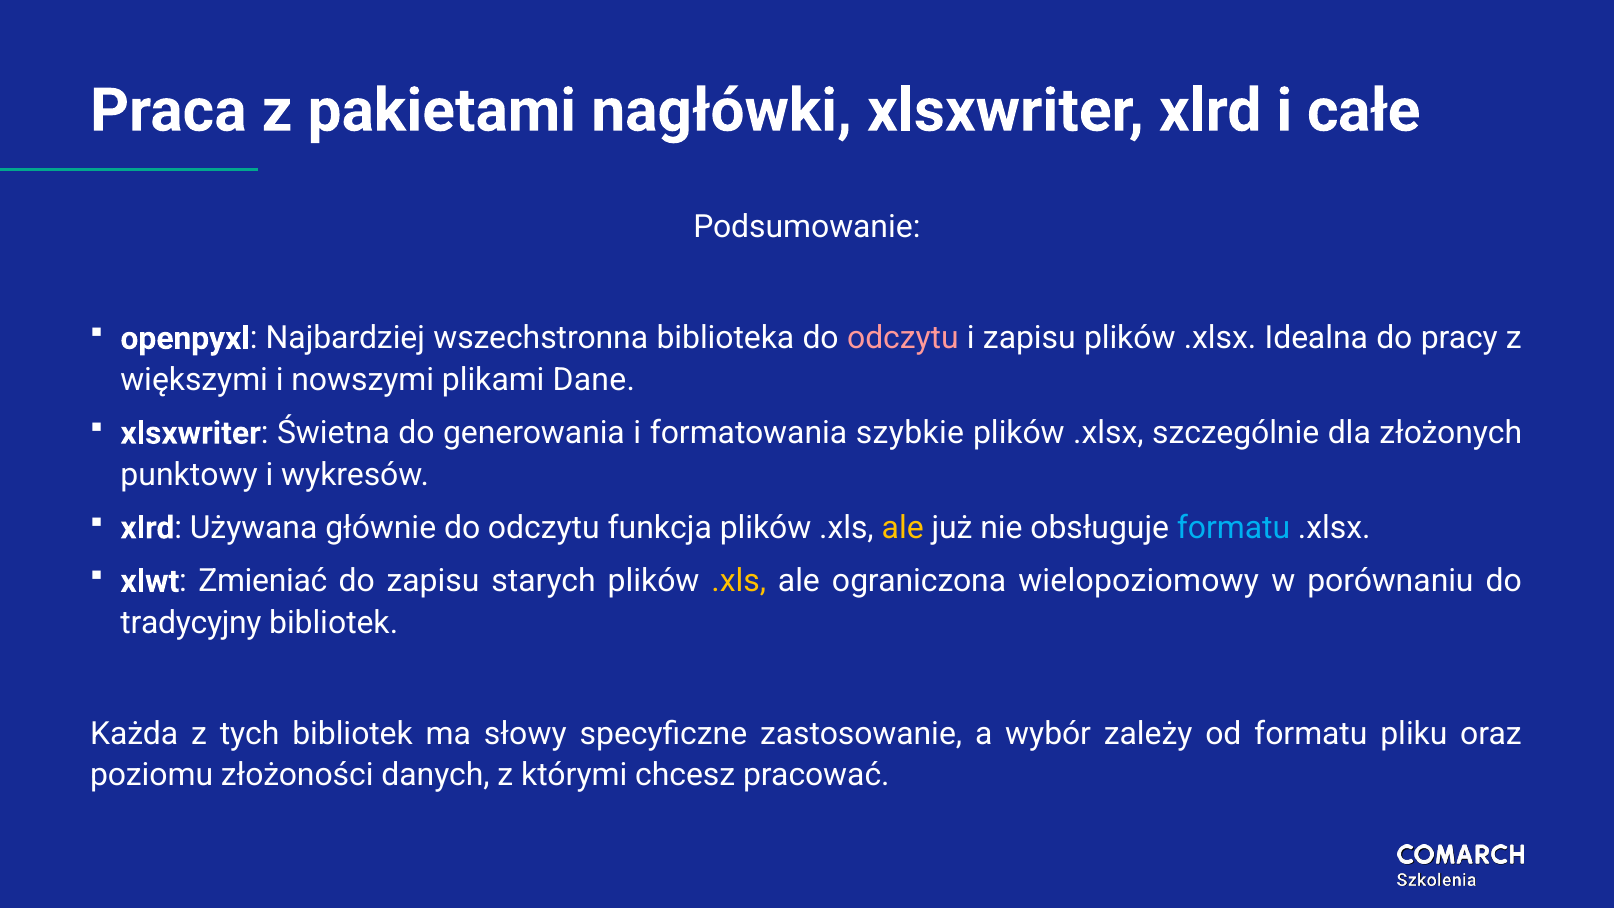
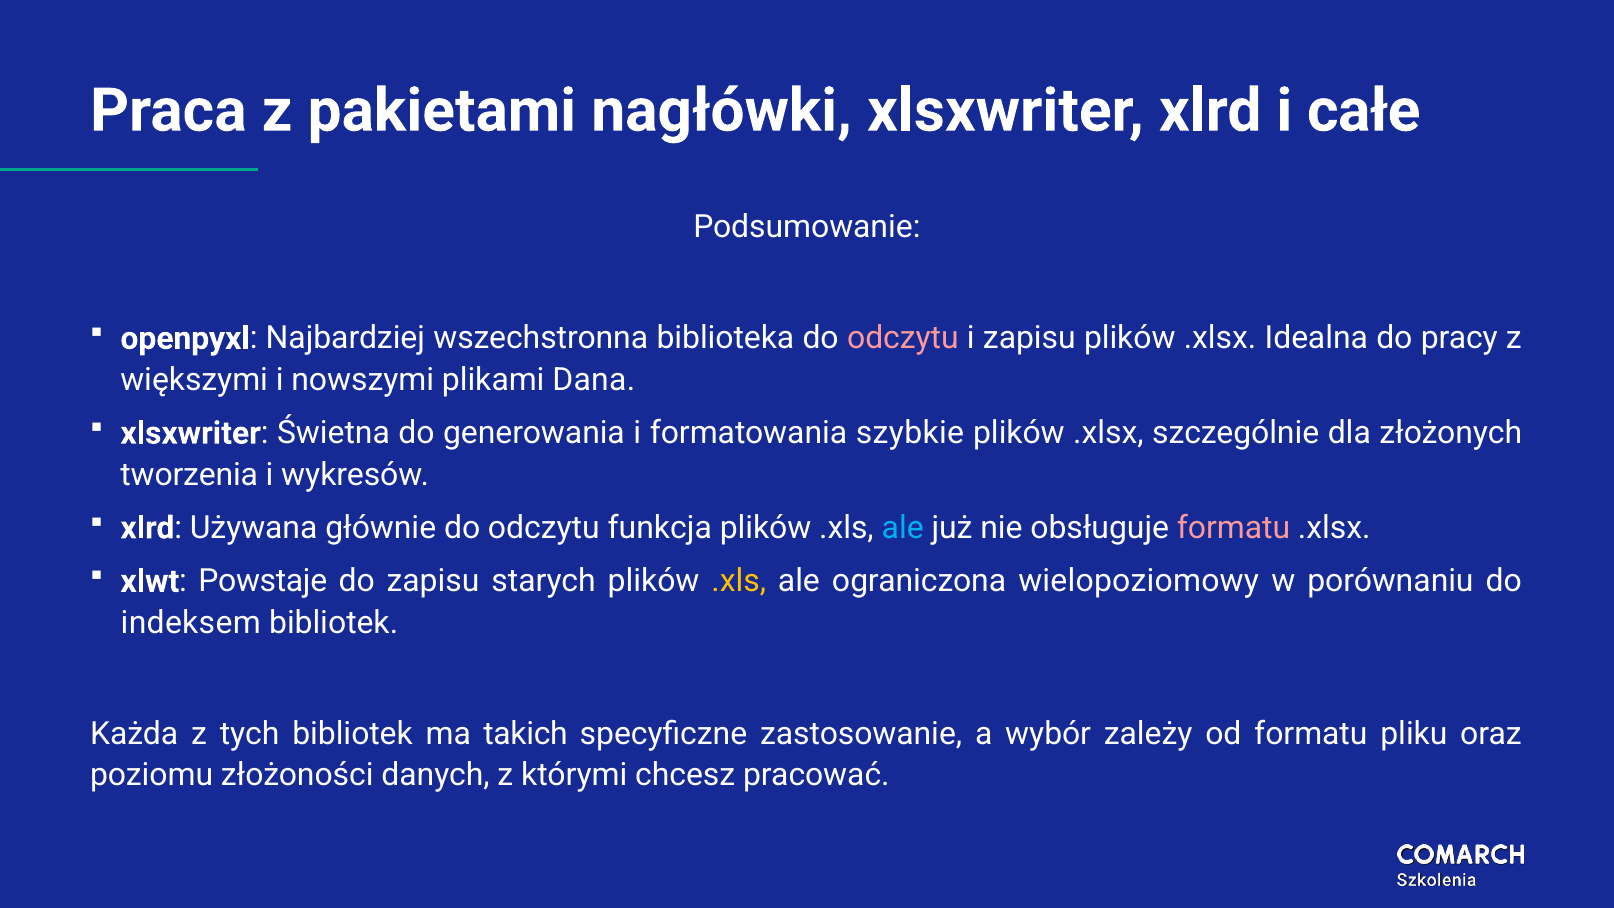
Dane: Dane -> Dana
punktowy: punktowy -> tworzenia
ale at (903, 528) colour: yellow -> light blue
formatu at (1234, 528) colour: light blue -> pink
Zmieniać: Zmieniać -> Powstaje
tradycyjny: tradycyjny -> indeksem
słowy: słowy -> takich
